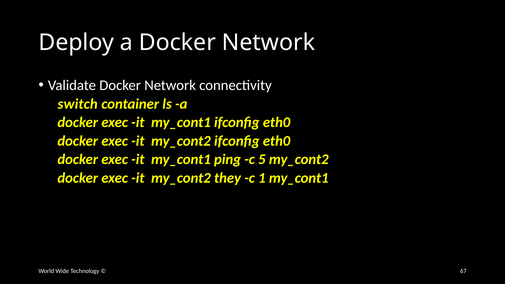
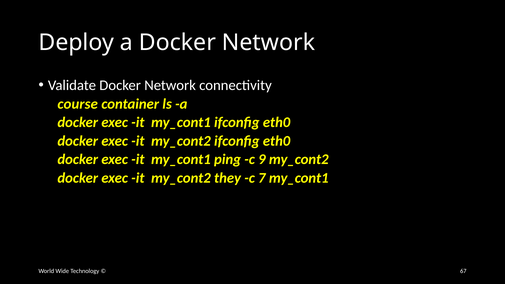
switch: switch -> course
5: 5 -> 9
1: 1 -> 7
